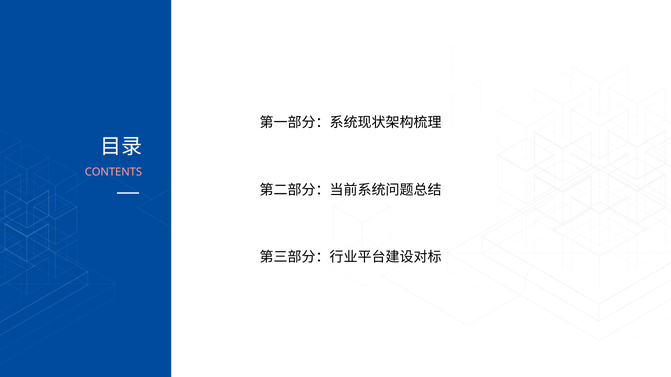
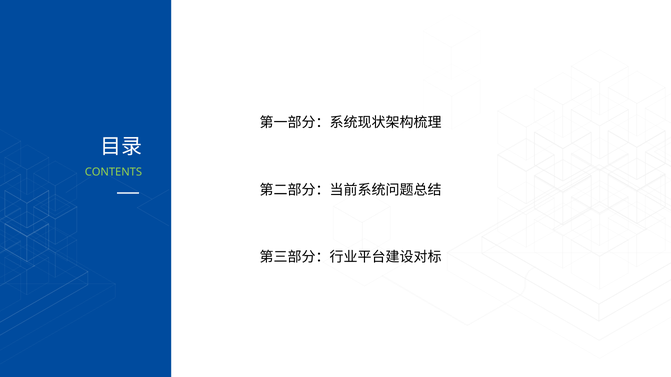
CONTENTS colour: pink -> light green
